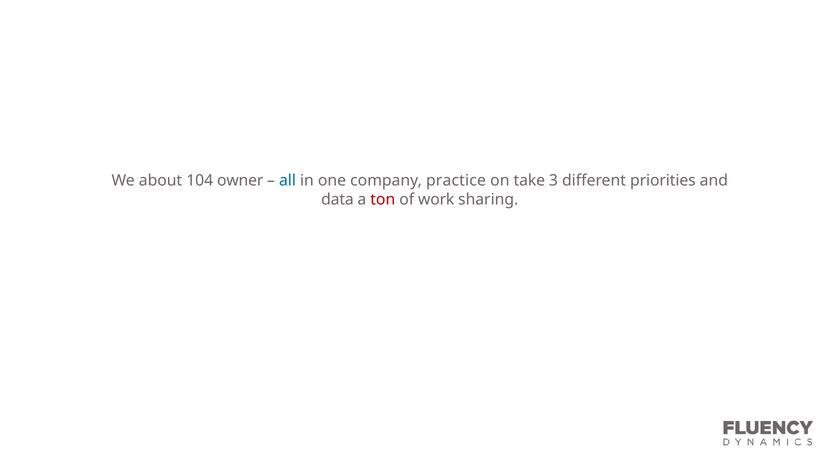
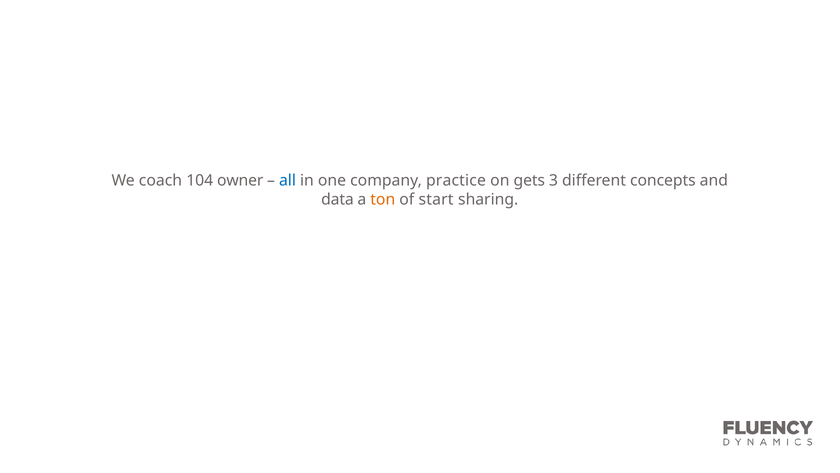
about: about -> coach
take: take -> gets
priorities: priorities -> concepts
ton colour: red -> orange
work: work -> start
